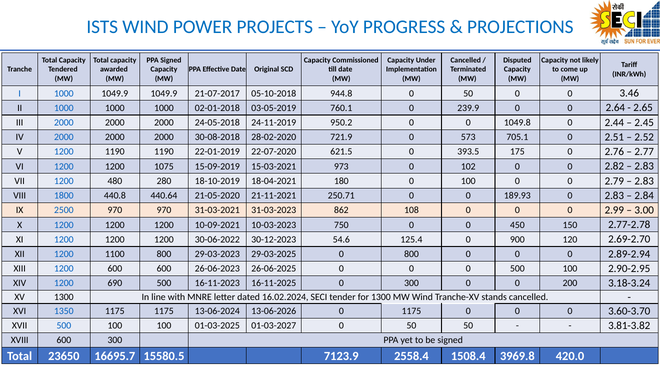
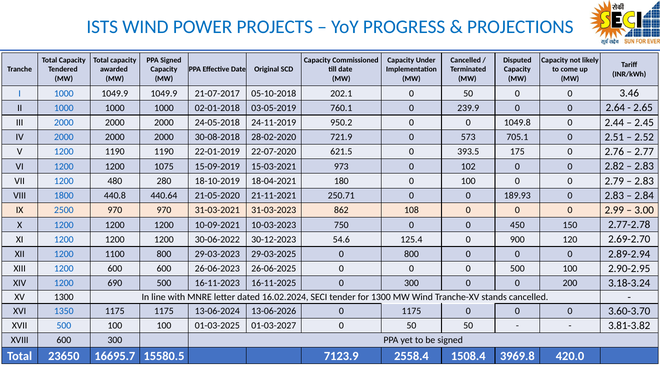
944.8: 944.8 -> 202.1
